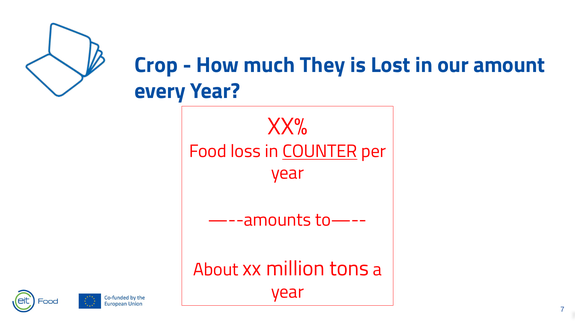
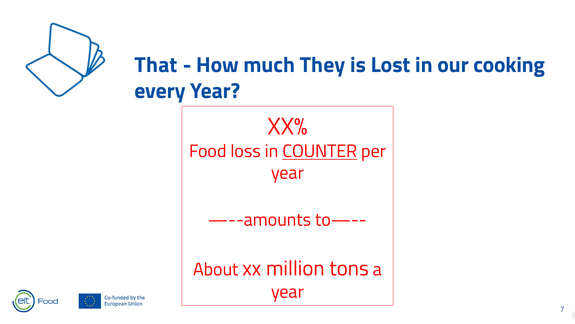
Crop: Crop -> That
amount: amount -> cooking
